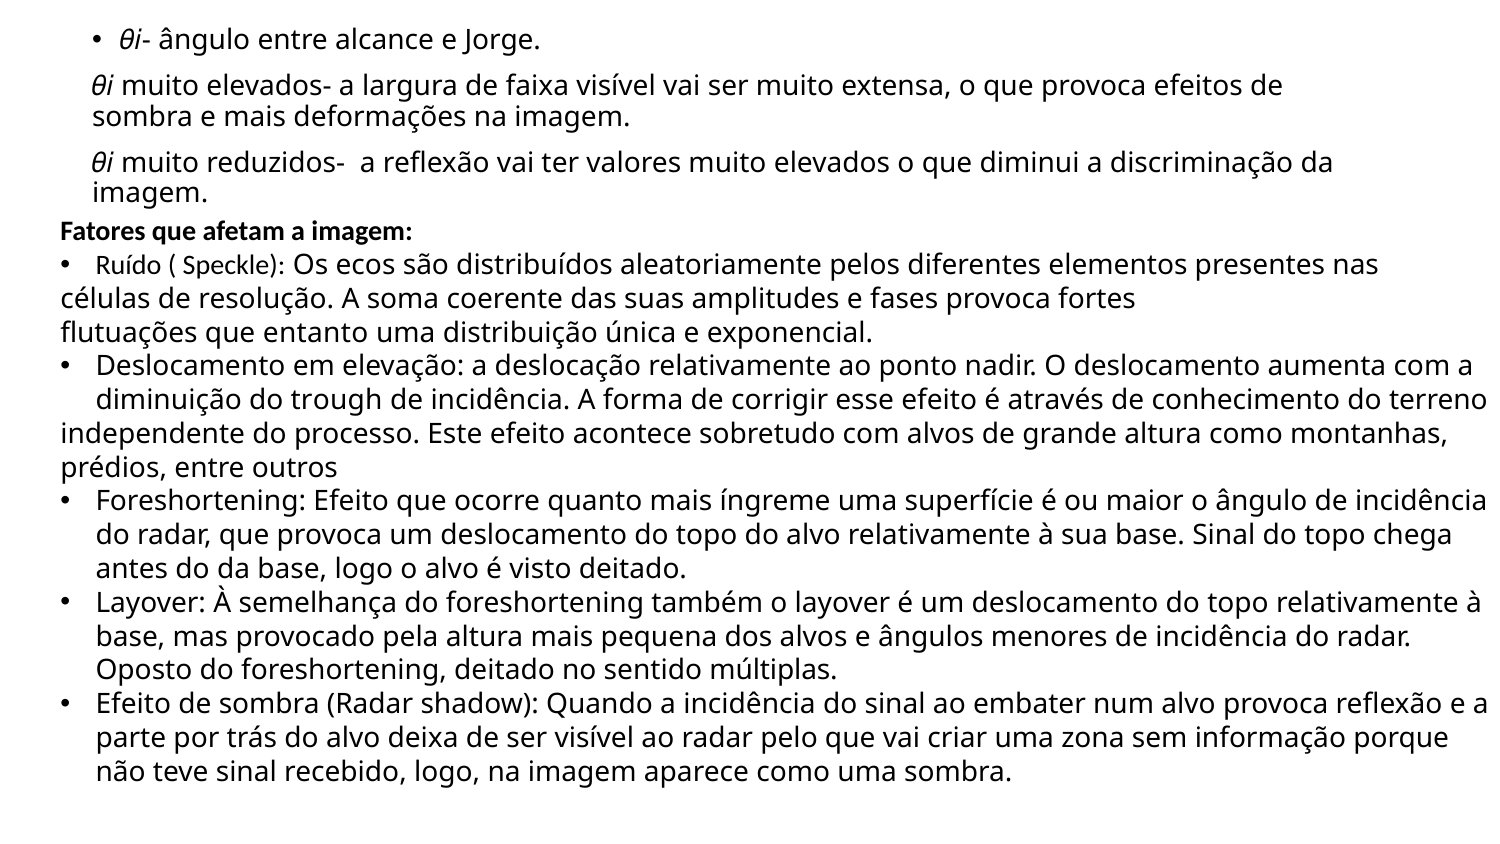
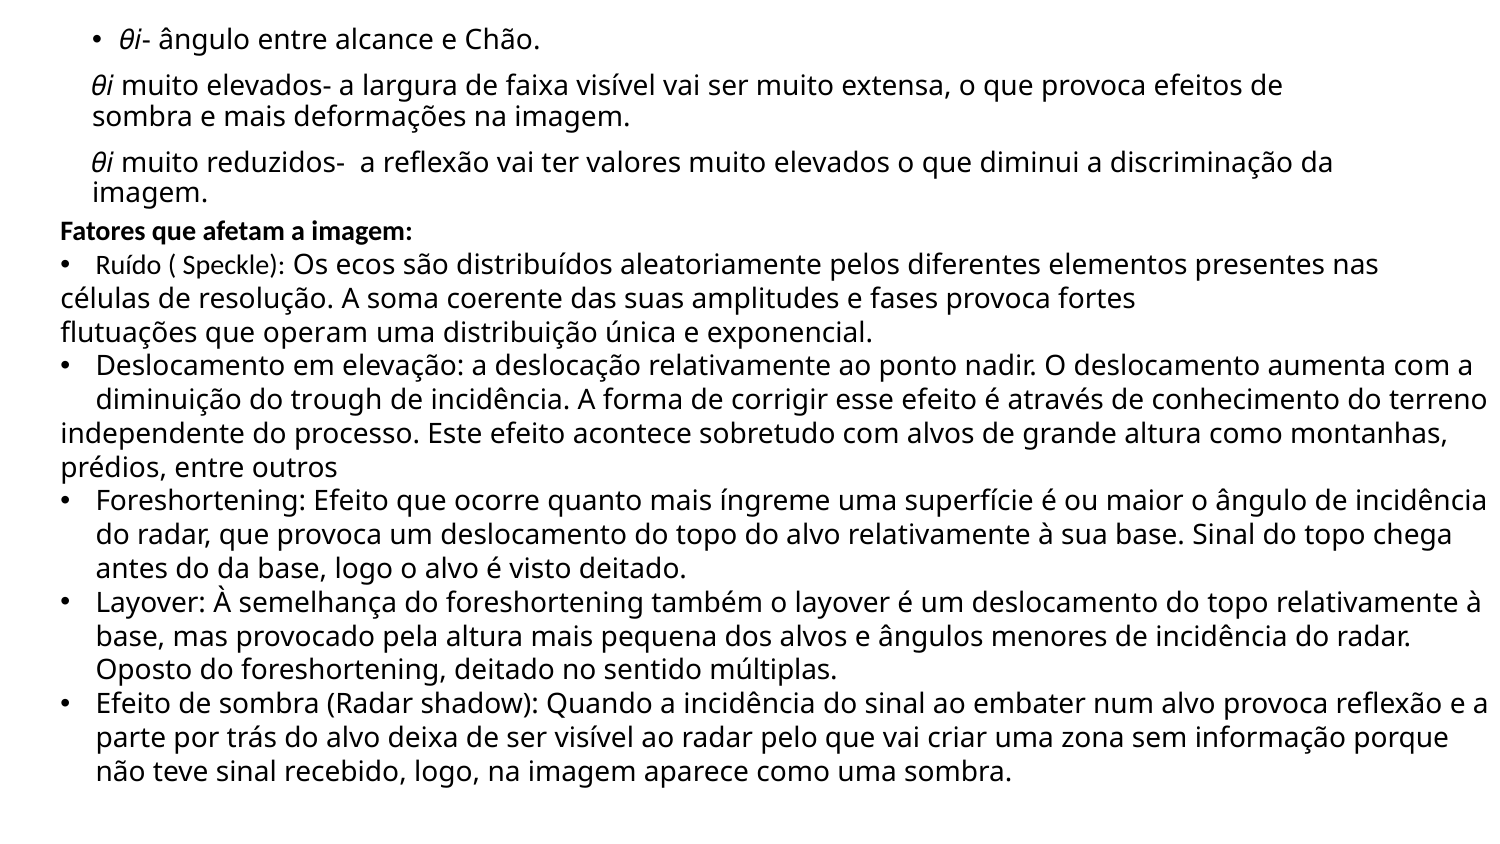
Jorge: Jorge -> Chão
entanto: entanto -> operam
